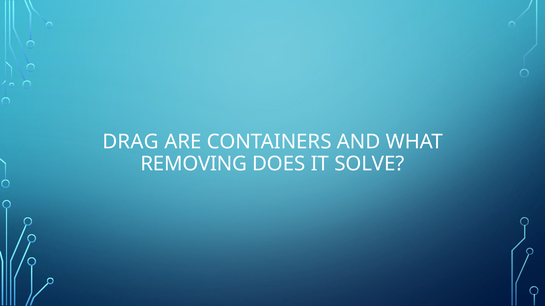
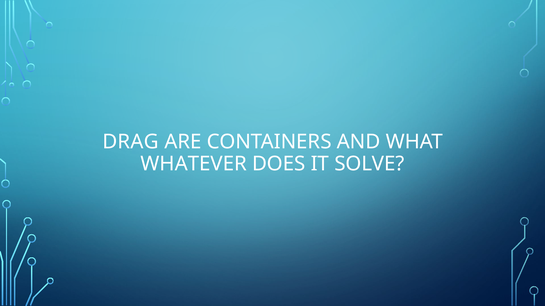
REMOVING: REMOVING -> WHATEVER
